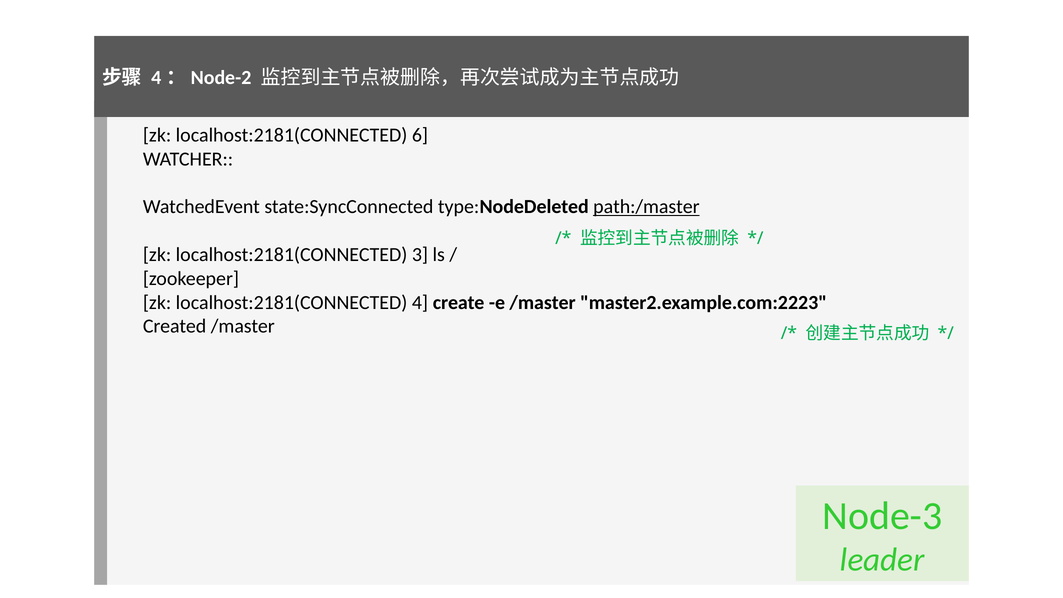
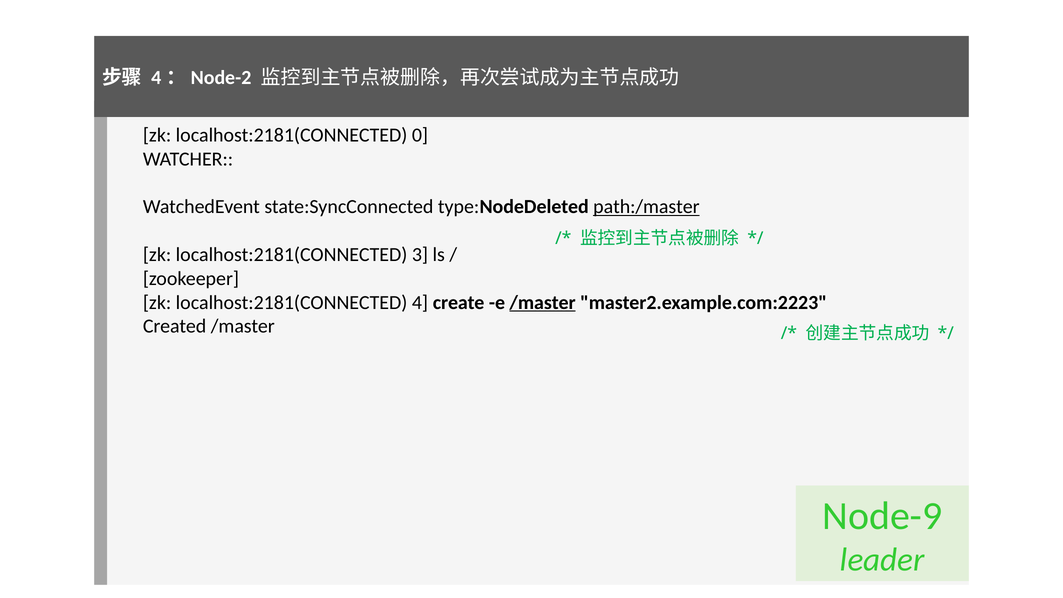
6: 6 -> 0
/master at (543, 302) underline: none -> present
Node-3: Node-3 -> Node-9
